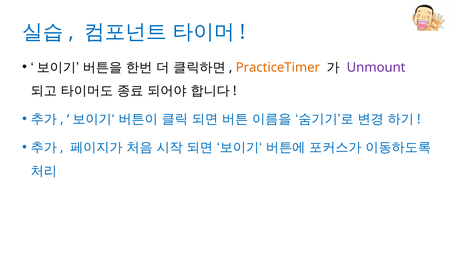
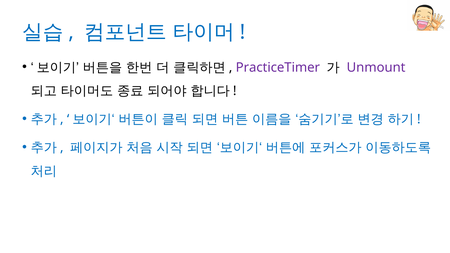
PracticeTimer colour: orange -> purple
